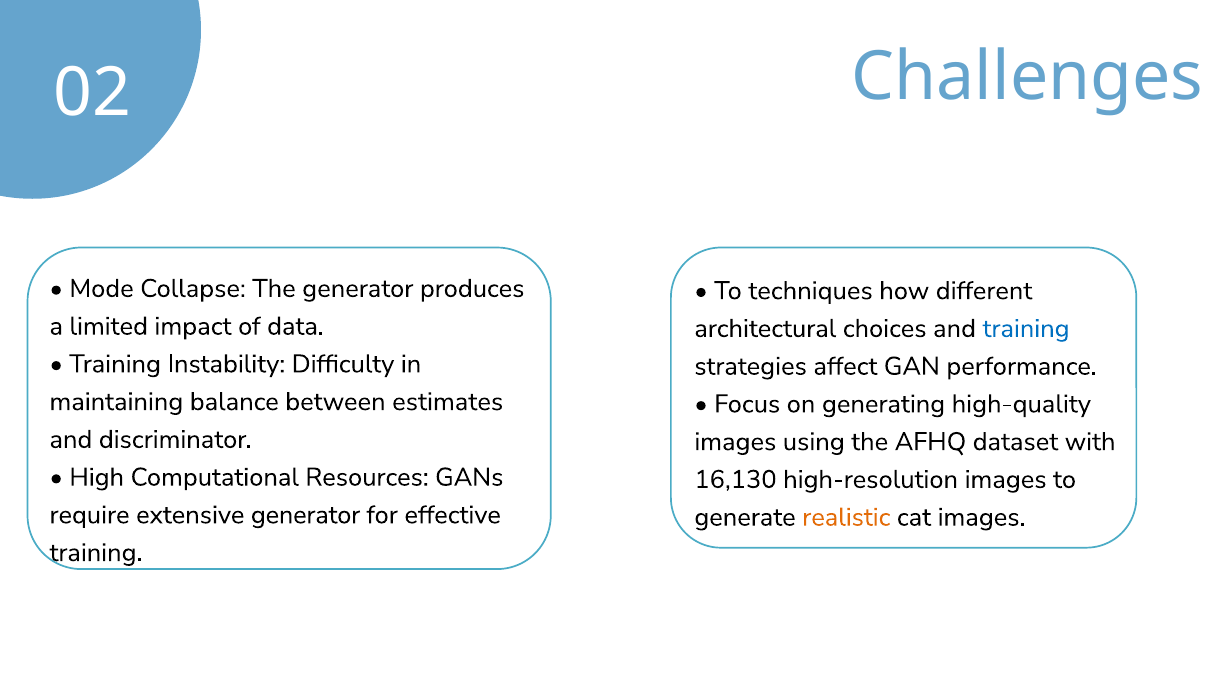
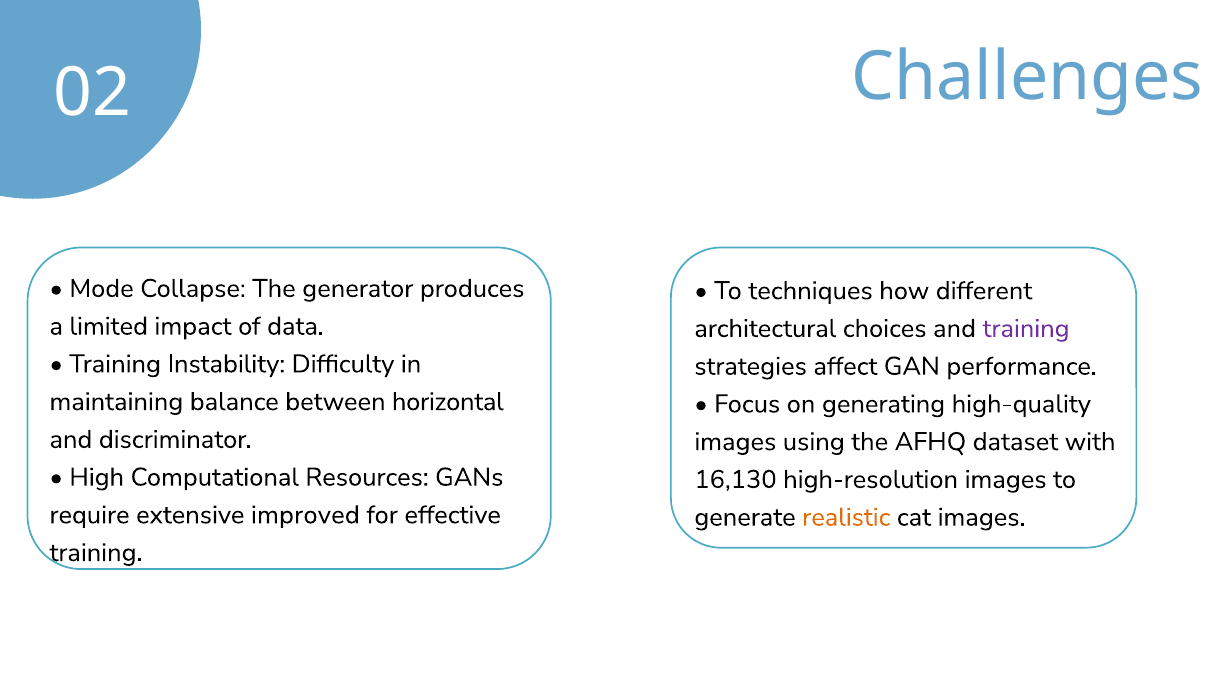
training at (1026, 328) colour: blue -> purple
estimates: estimates -> horizontal
extensive generator: generator -> improved
